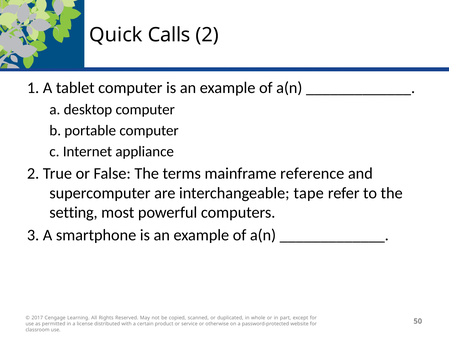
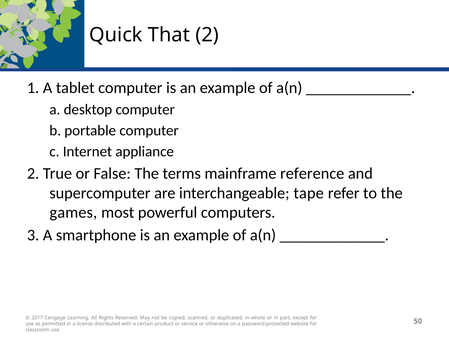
Calls: Calls -> That
setting: setting -> games
